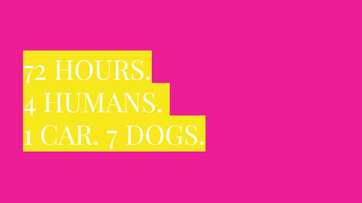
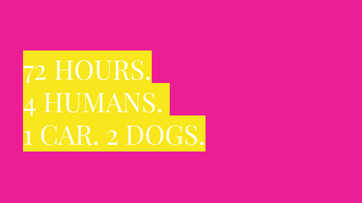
7: 7 -> 2
